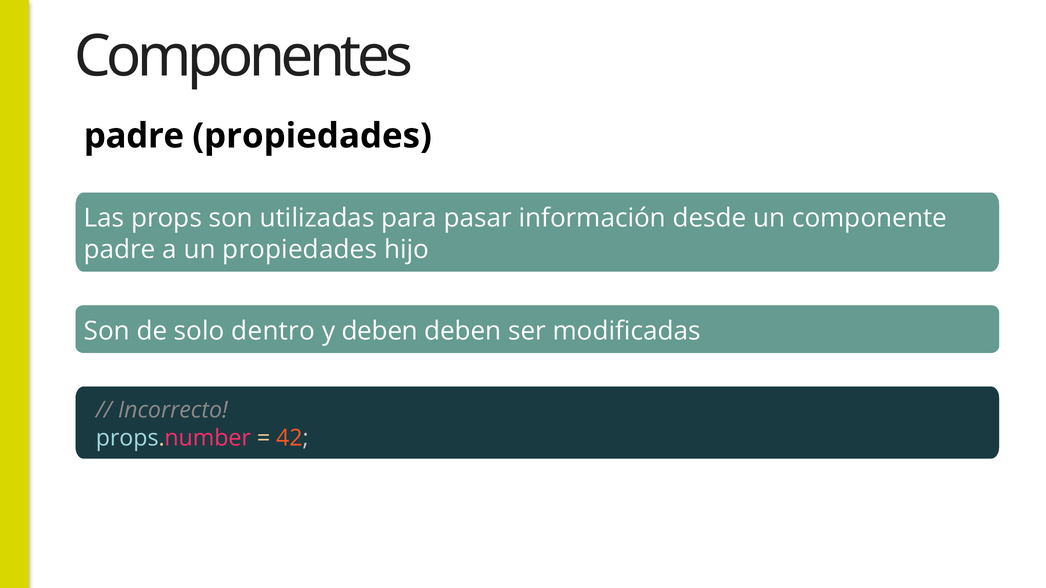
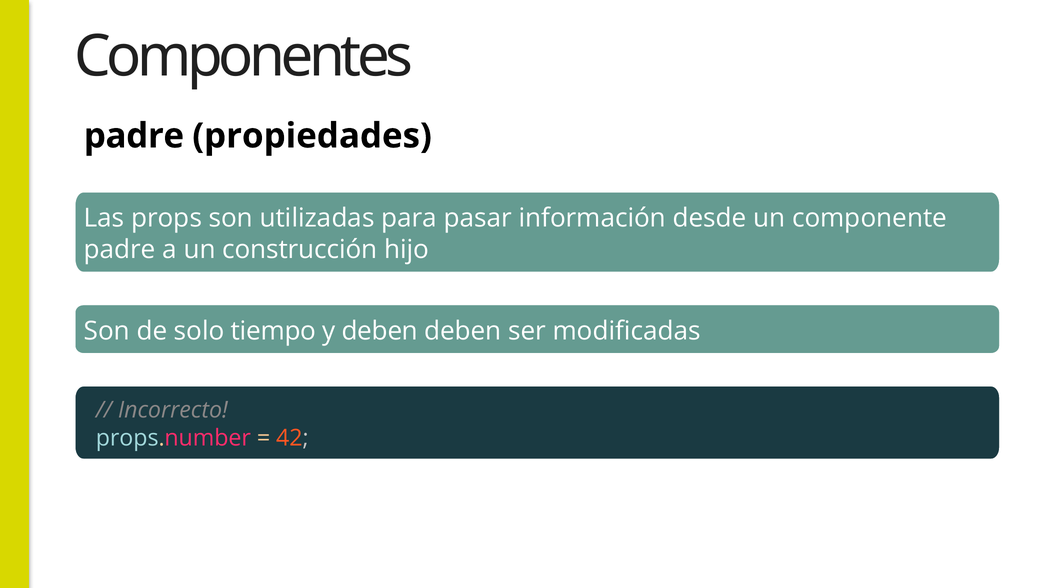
un propiedades: propiedades -> construcción
dentro: dentro -> tiempo
